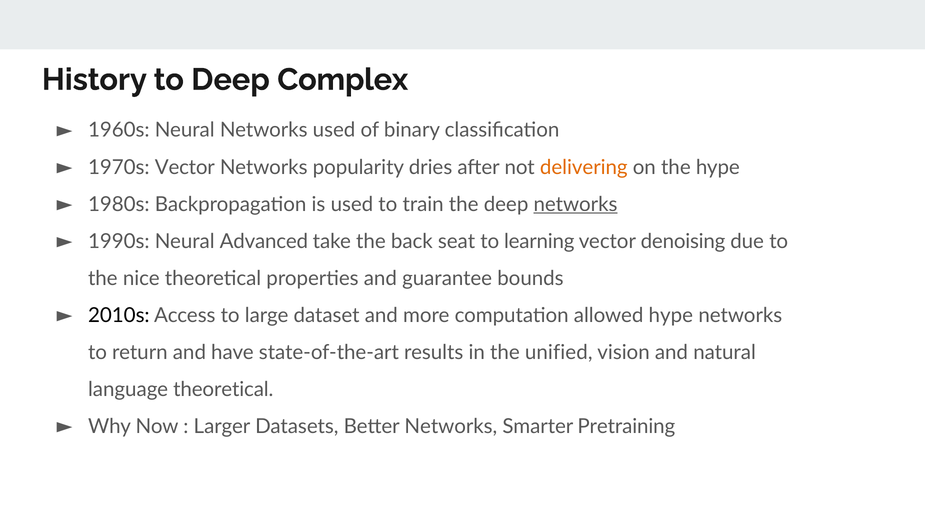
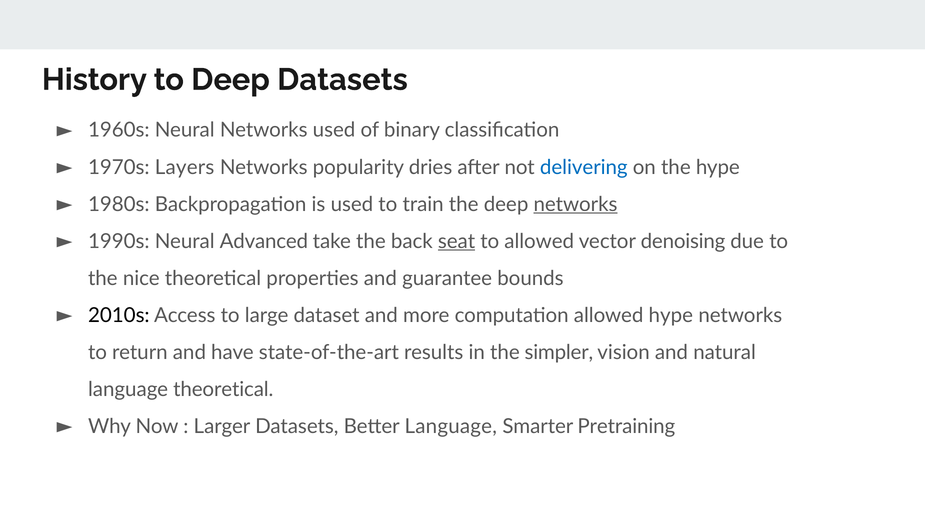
Deep Complex: Complex -> Datasets
1970s Vector: Vector -> Layers
delivering colour: orange -> blue
seat underline: none -> present
to learning: learning -> allowed
unified: unified -> simpler
Better Networks: Networks -> Language
